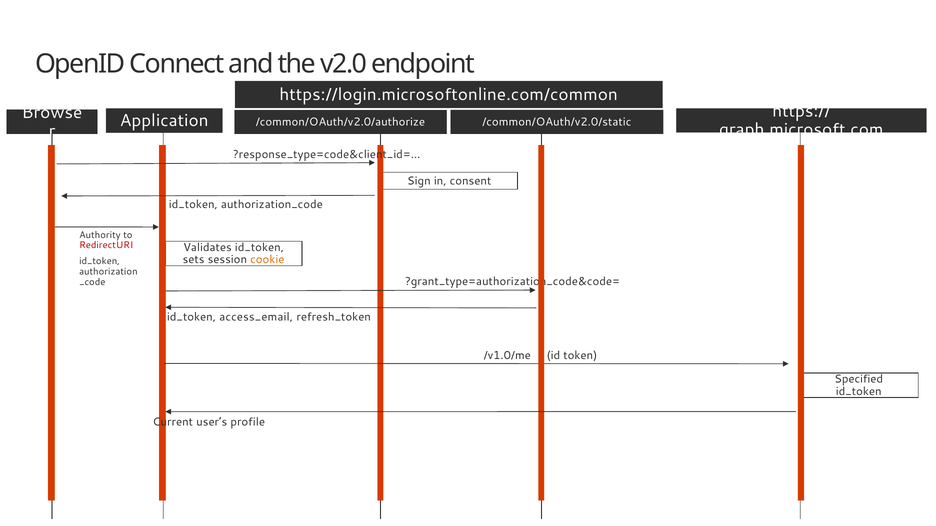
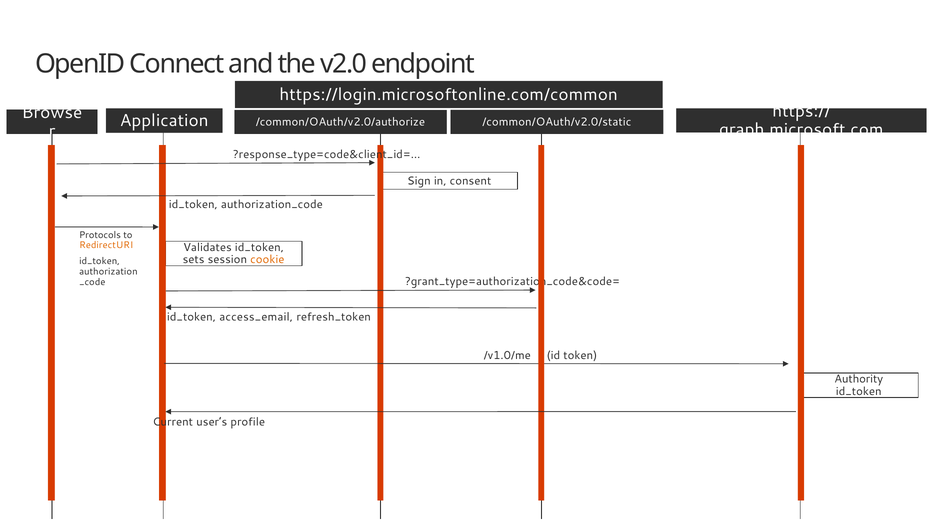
Authority: Authority -> Protocols
RedirectURI colour: red -> orange
Specified: Specified -> Authority
